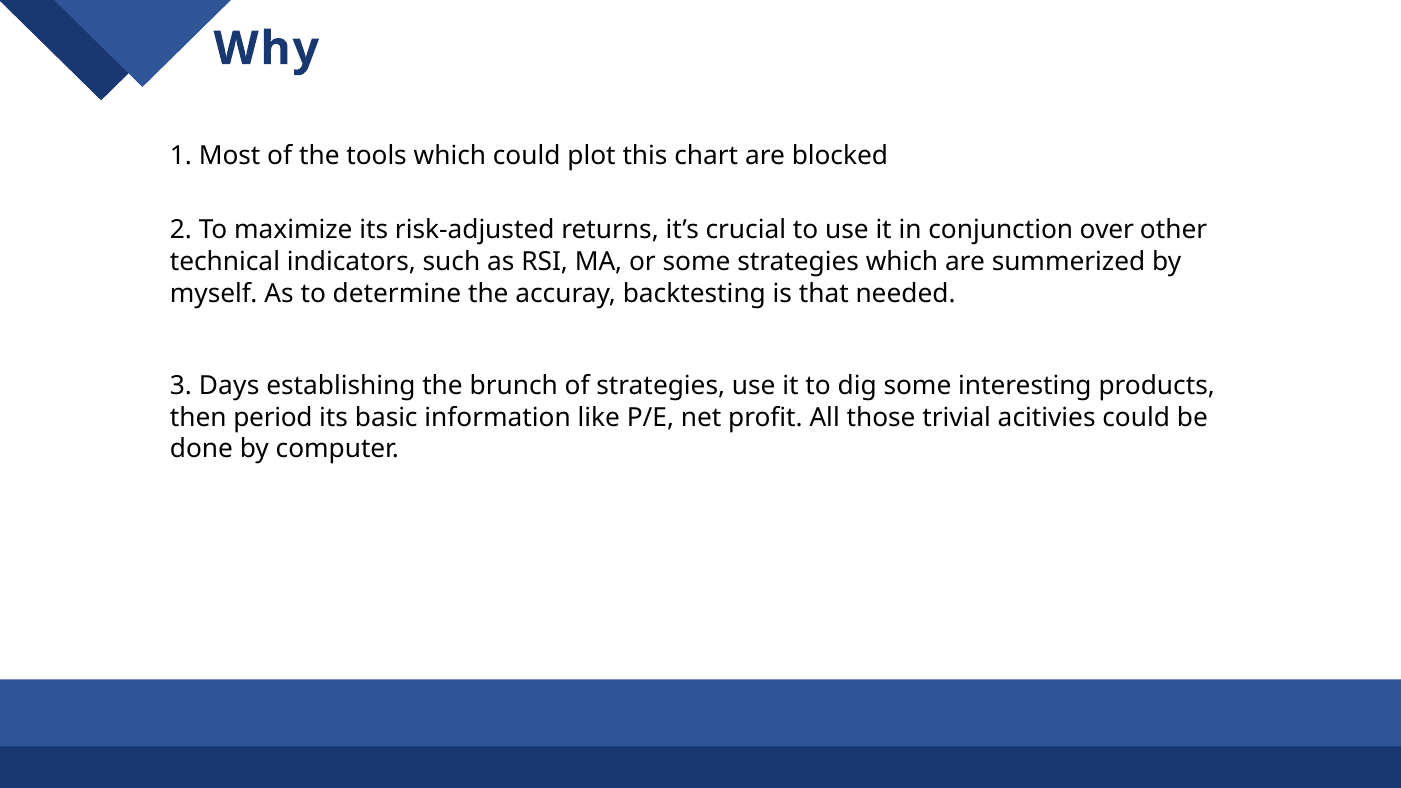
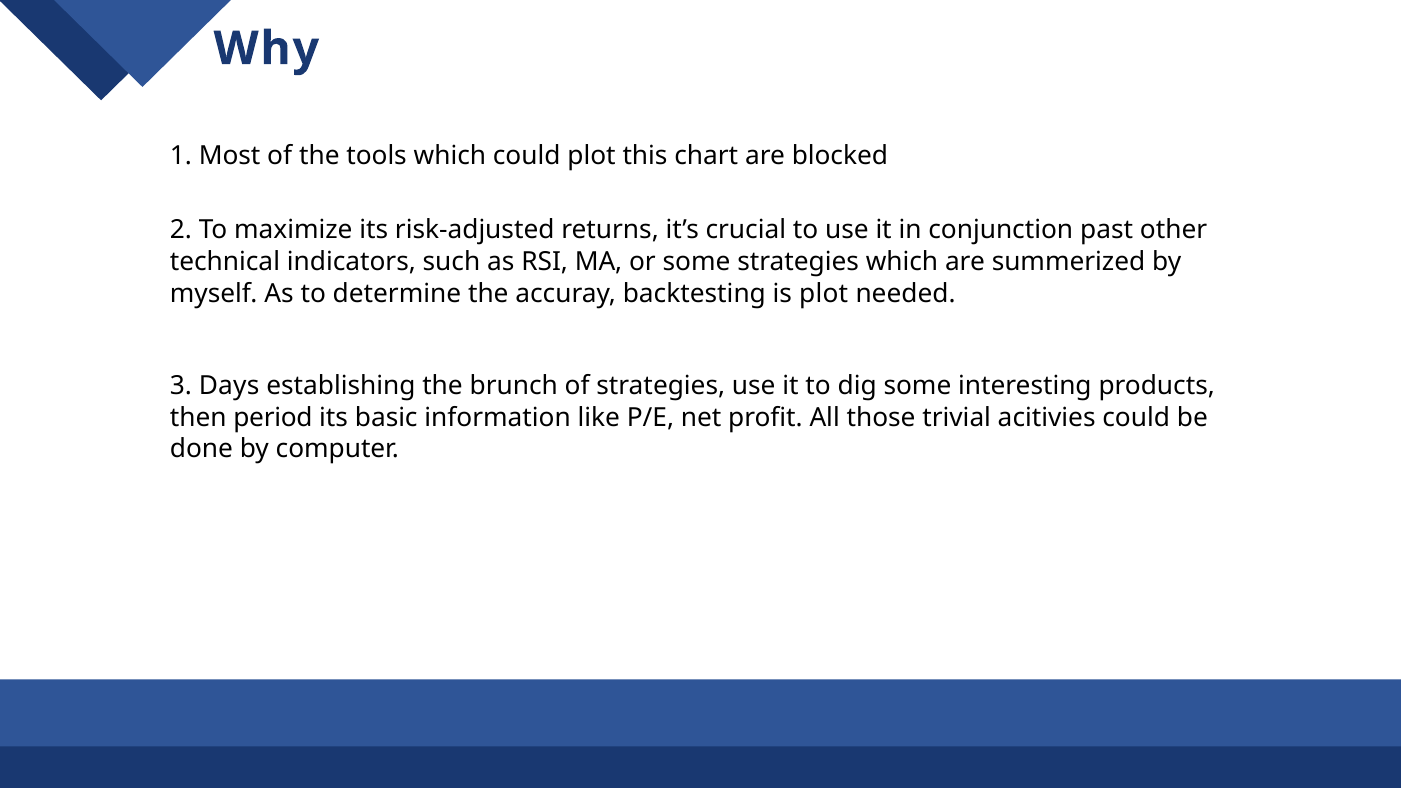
over: over -> past
is that: that -> plot
